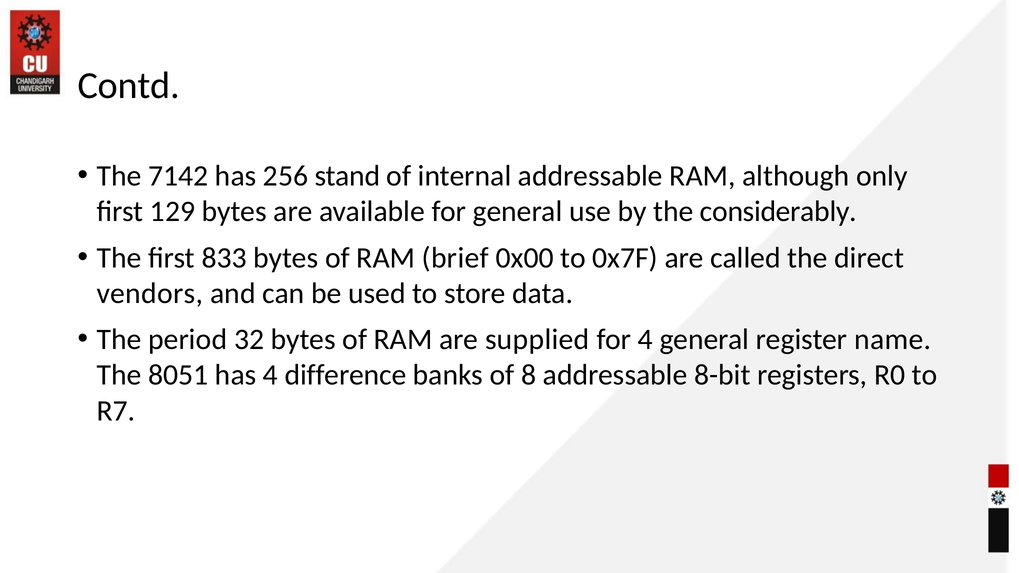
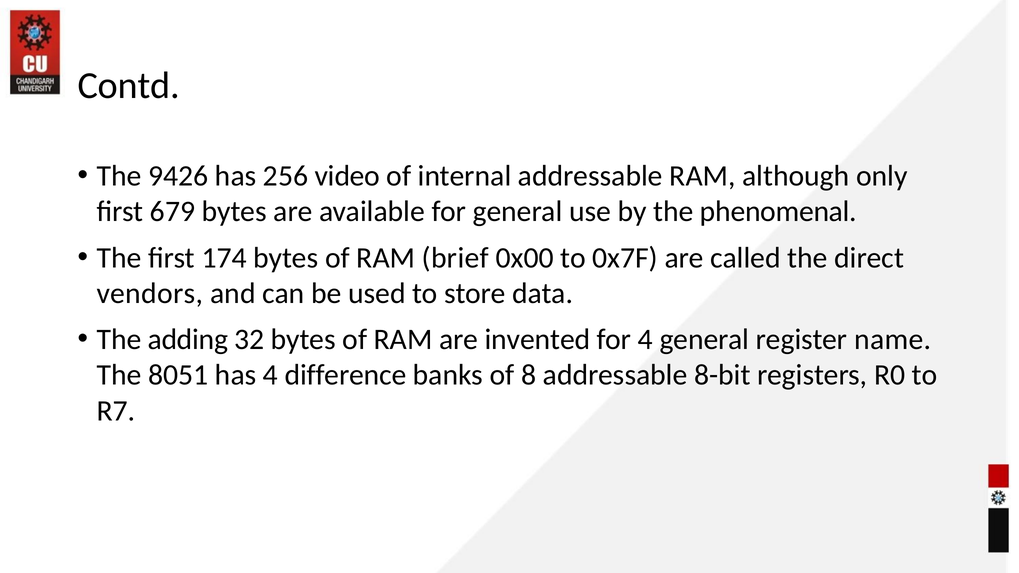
7142: 7142 -> 9426
stand: stand -> video
129: 129 -> 679
considerably: considerably -> phenomenal
833: 833 -> 174
period: period -> adding
supplied: supplied -> invented
